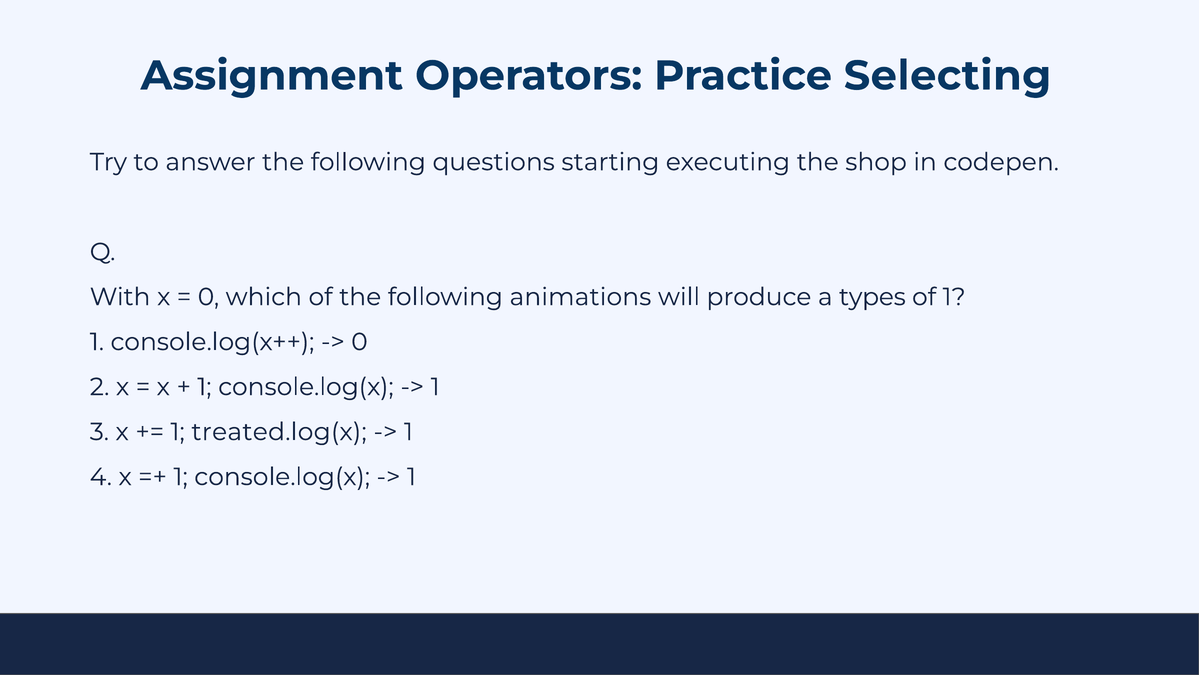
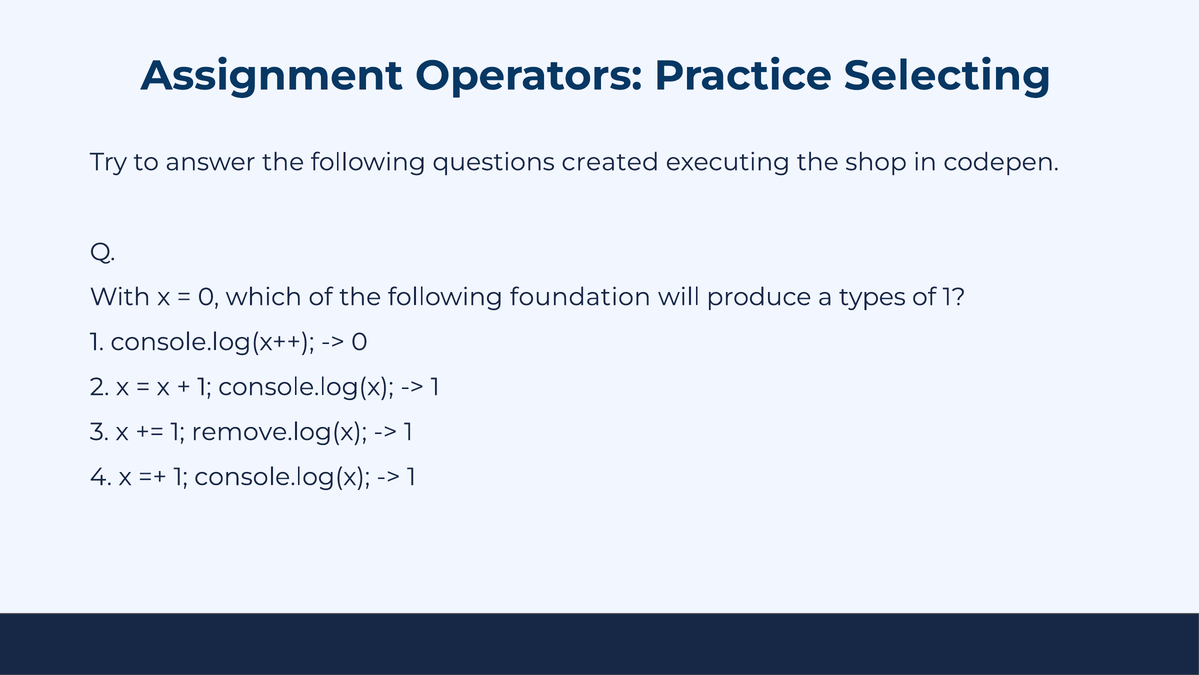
starting: starting -> created
animations: animations -> foundation
treated.log(x: treated.log(x -> remove.log(x
